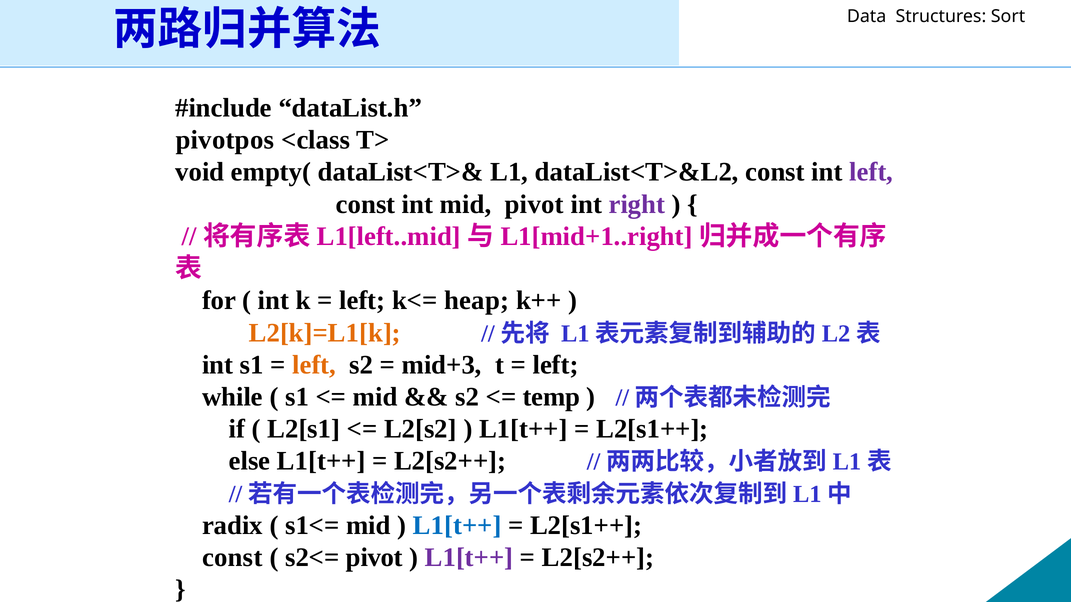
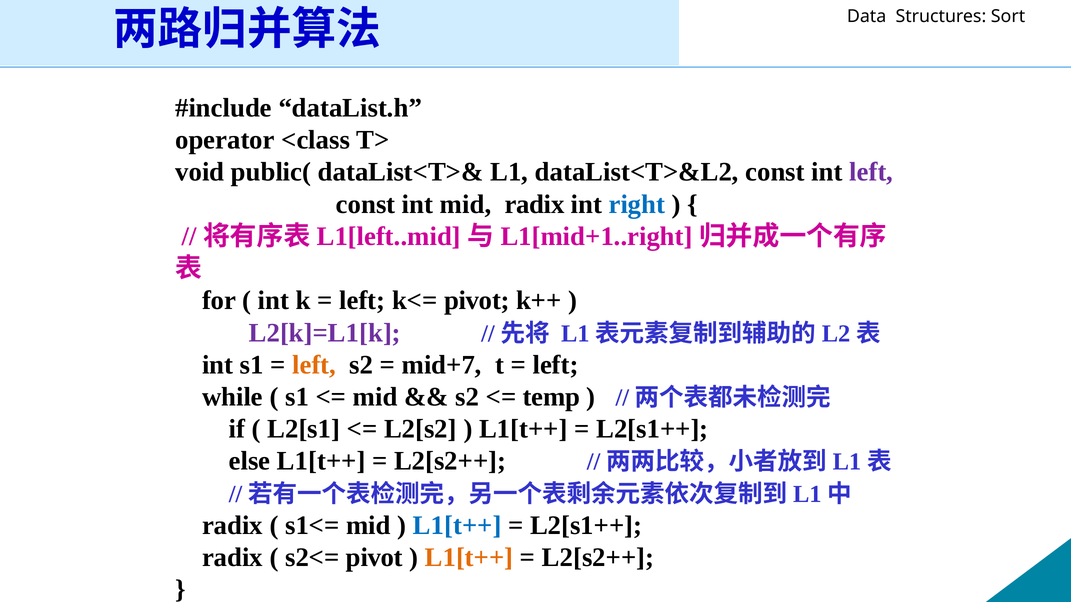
pivotpos: pivotpos -> operator
empty(: empty( -> public(
mid pivot: pivot -> radix
right colour: purple -> blue
k<= heap: heap -> pivot
L2[k]=L1[k colour: orange -> purple
mid+3: mid+3 -> mid+7
const at (232, 558): const -> radix
L1[t++ at (469, 558) colour: purple -> orange
